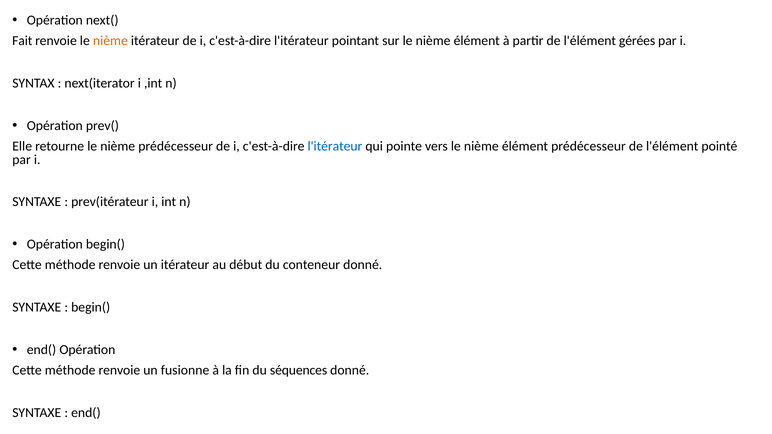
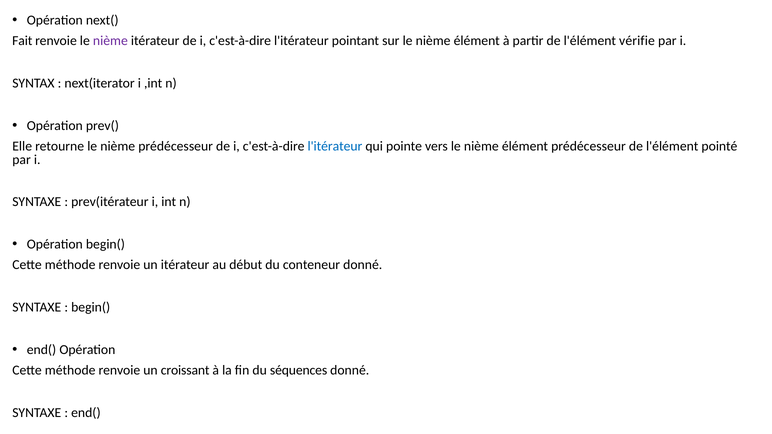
nième at (110, 41) colour: orange -> purple
gérées: gérées -> vérifie
fusionne: fusionne -> croissant
